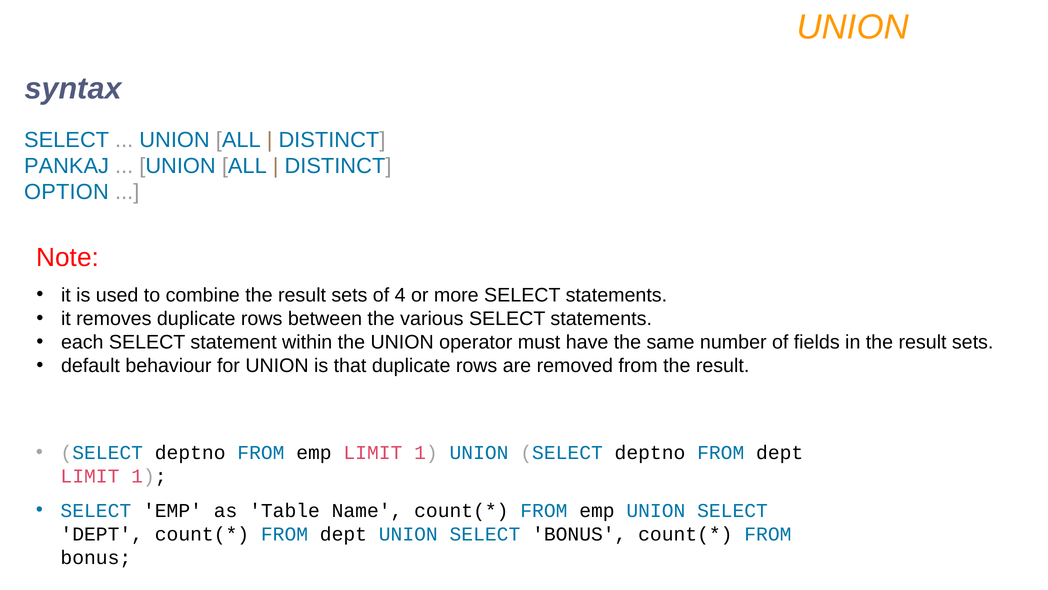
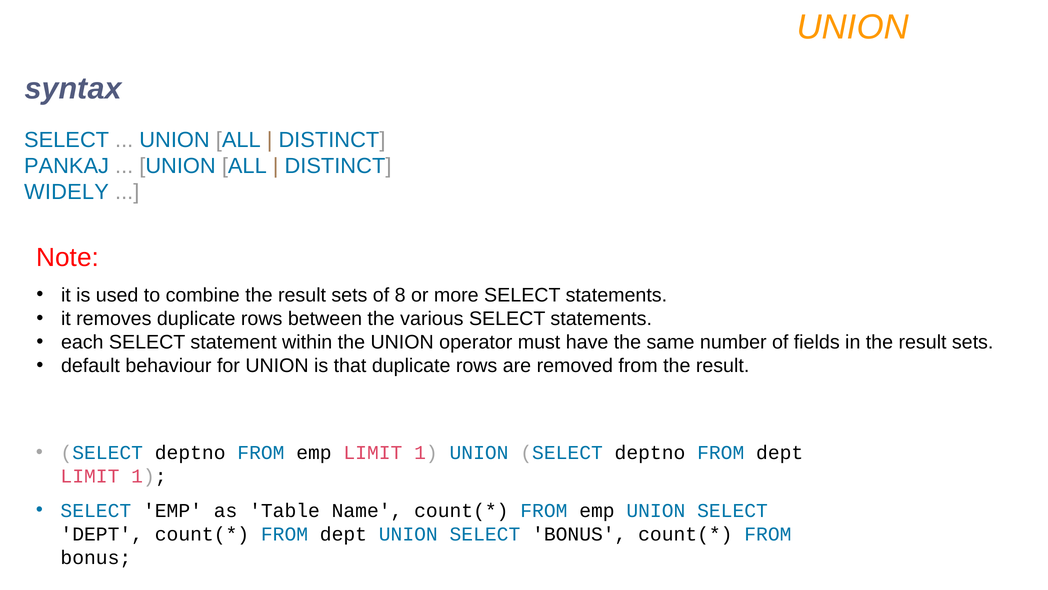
OPTION: OPTION -> WIDELY
4: 4 -> 8
